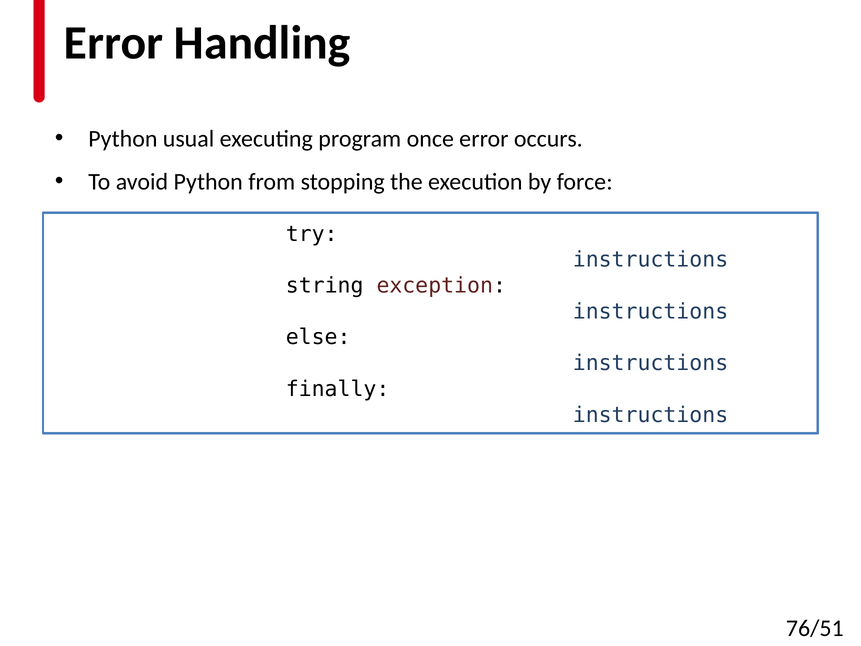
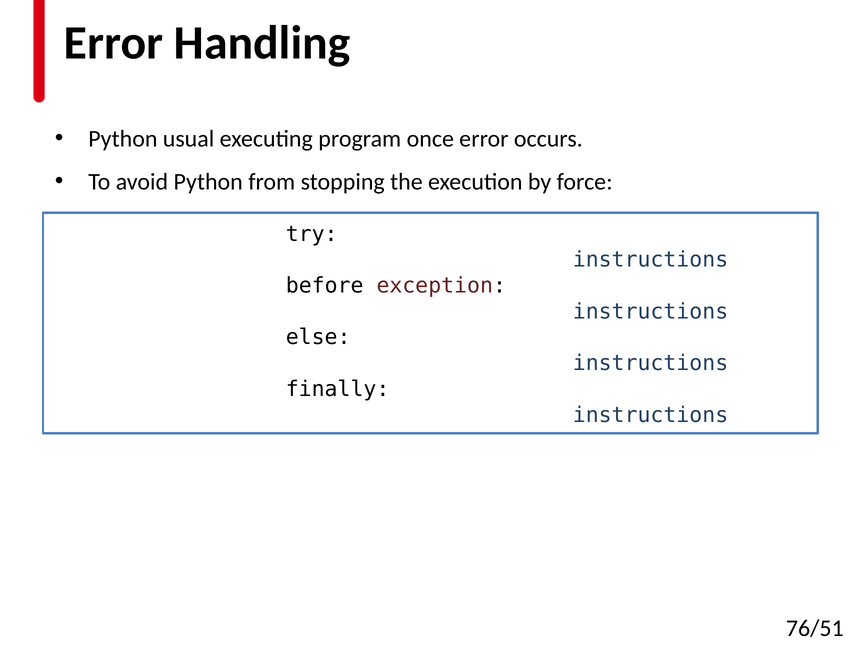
string: string -> before
